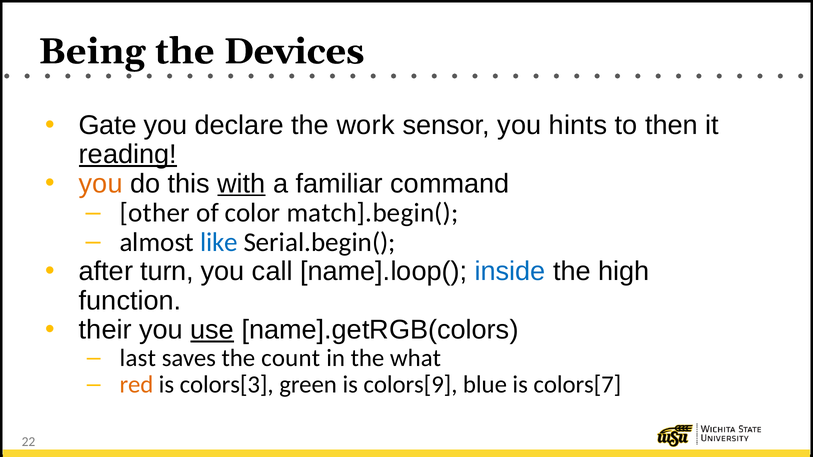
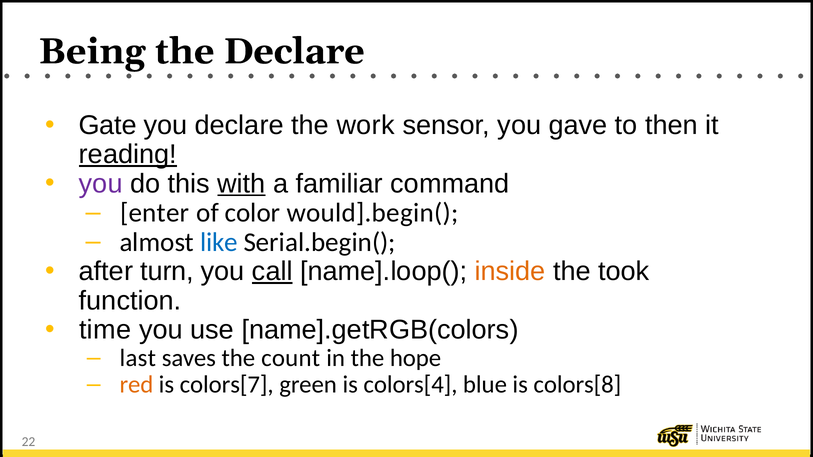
the Devices: Devices -> Declare
hints: hints -> gave
you at (101, 184) colour: orange -> purple
other: other -> enter
match].begin(: match].begin( -> would].begin(
call underline: none -> present
inside colour: blue -> orange
high: high -> took
their: their -> time
use underline: present -> none
what: what -> hope
colors[3: colors[3 -> colors[7
colors[9: colors[9 -> colors[4
colors[7: colors[7 -> colors[8
